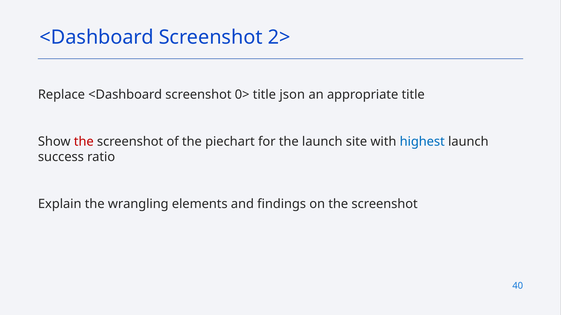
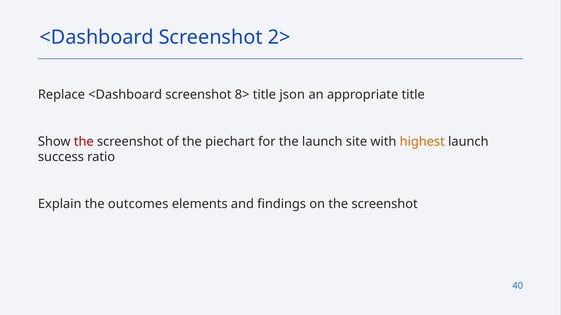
0>: 0> -> 8>
highest colour: blue -> orange
wrangling: wrangling -> outcomes
